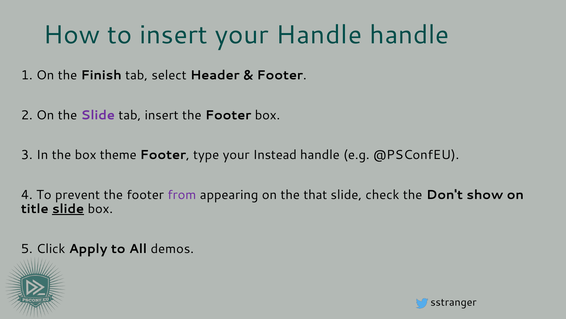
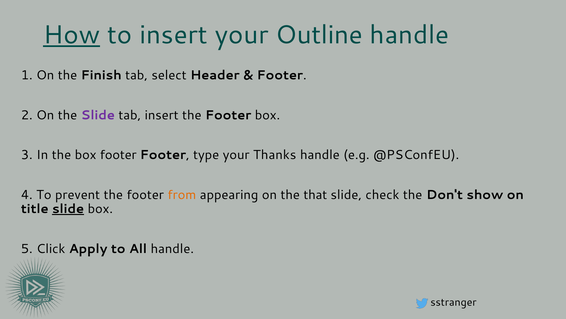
How underline: none -> present
your Handle: Handle -> Outline
box theme: theme -> footer
Instead: Instead -> Thanks
from colour: purple -> orange
All demos: demos -> handle
